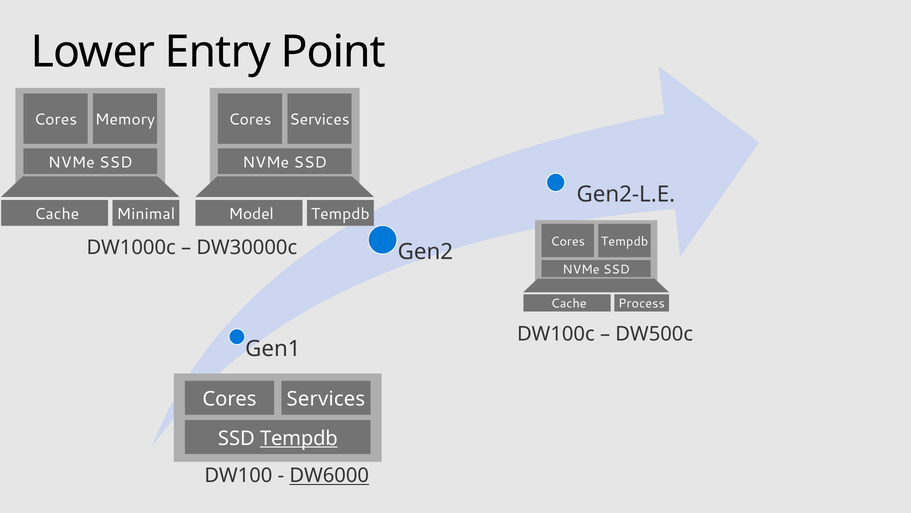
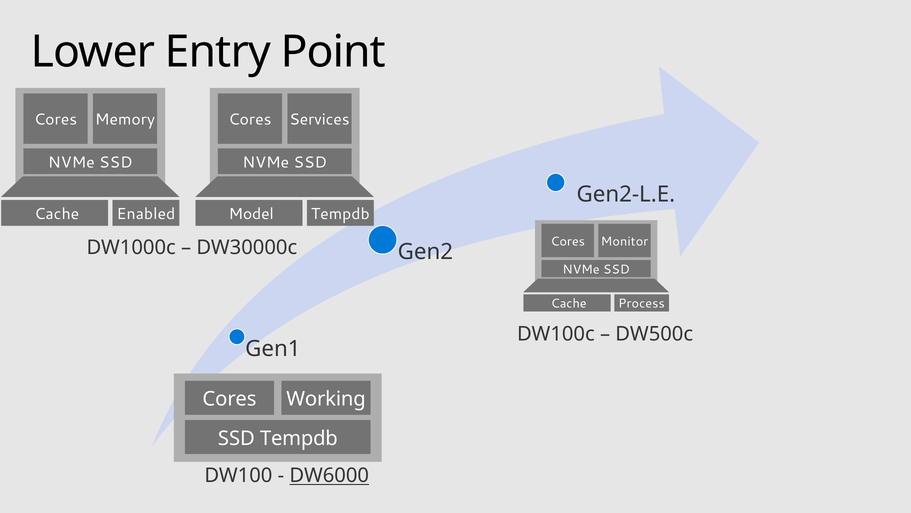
Minimal: Minimal -> Enabled
Cores Tempdb: Tempdb -> Monitor
Services at (326, 399): Services -> Working
Tempdb at (299, 438) underline: present -> none
